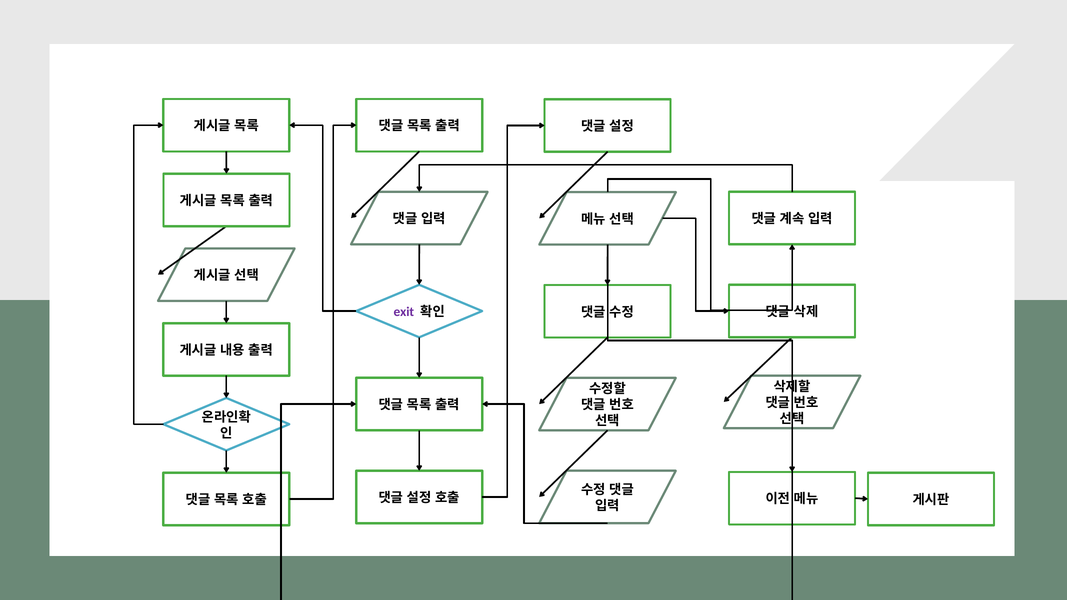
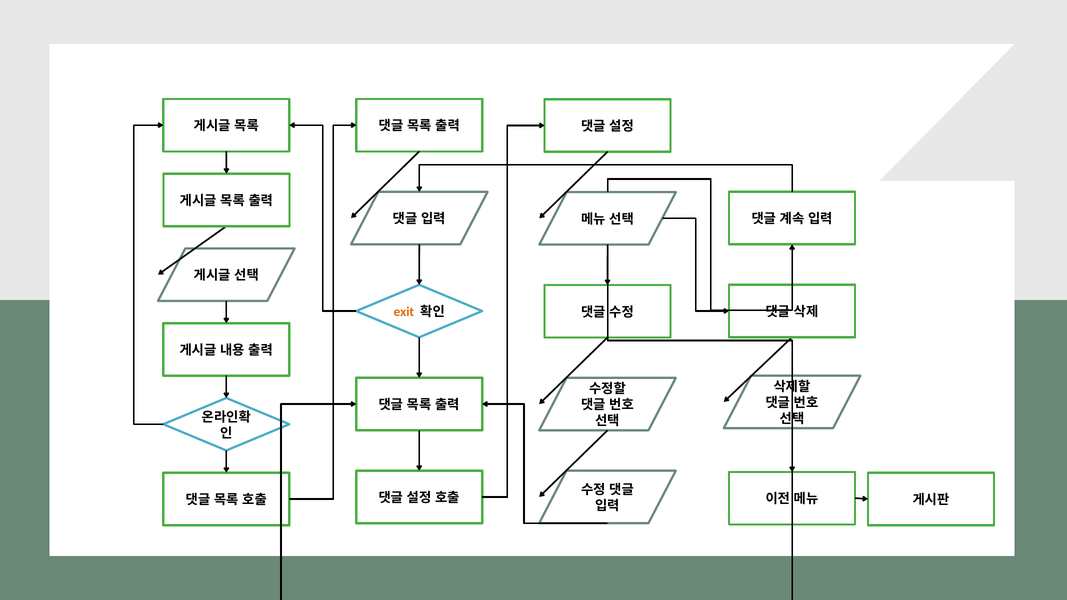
exit colour: purple -> orange
